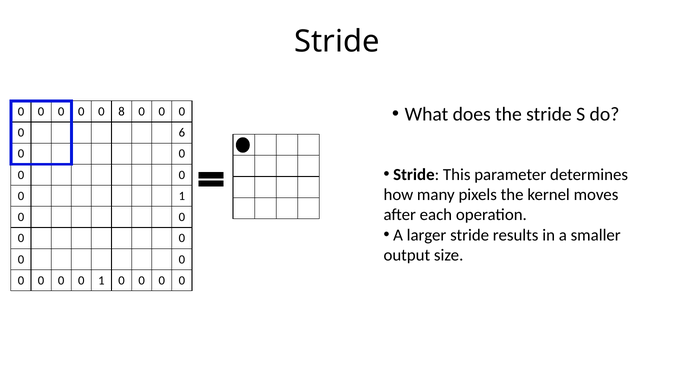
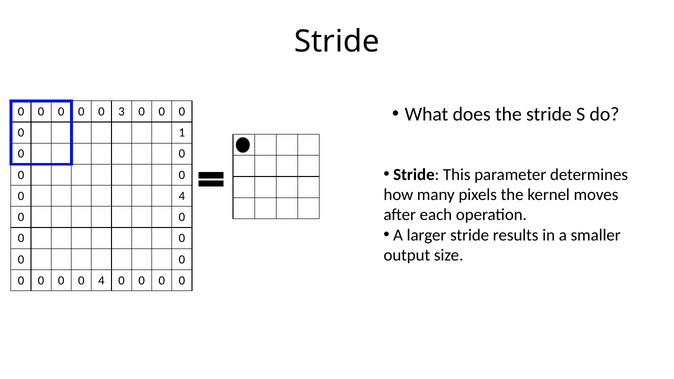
8: 8 -> 3
6: 6 -> 1
1 at (182, 196): 1 -> 4
1 at (101, 281): 1 -> 4
